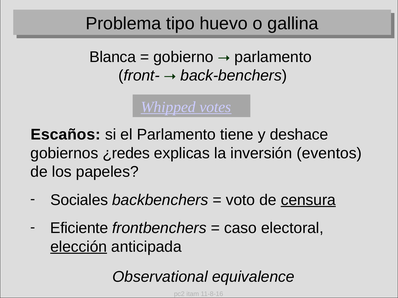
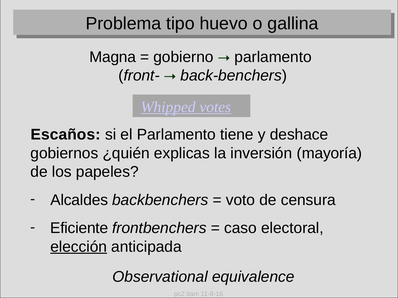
Blanca: Blanca -> Magna
¿redes: ¿redes -> ¿quién
eventos: eventos -> mayoría
Sociales: Sociales -> Alcaldes
censura underline: present -> none
